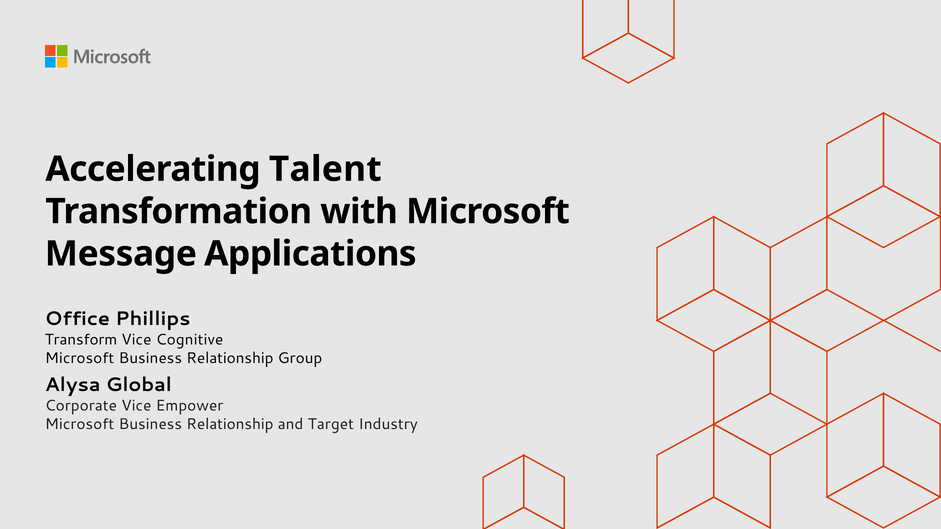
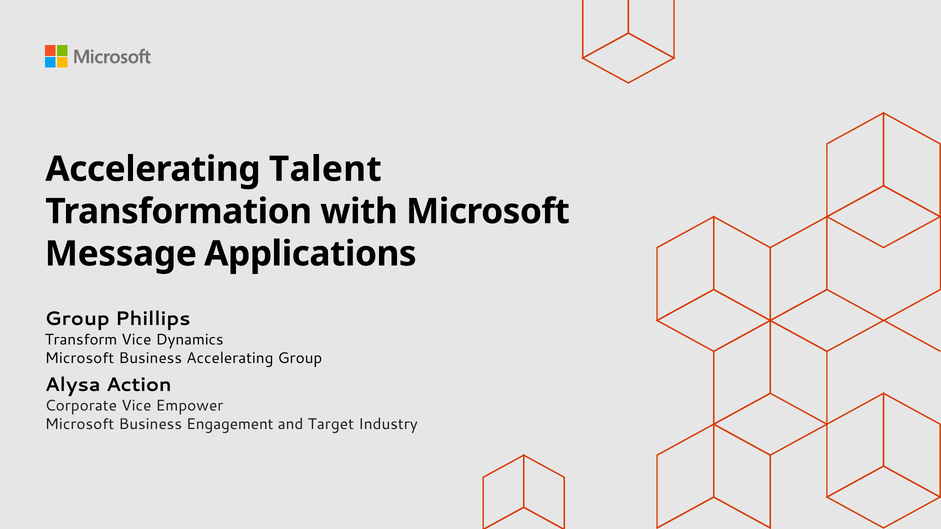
Office at (77, 319): Office -> Group
Cognitive: Cognitive -> Dynamics
Relationship at (230, 358): Relationship -> Accelerating
Global: Global -> Action
Relationship at (230, 424): Relationship -> Engagement
